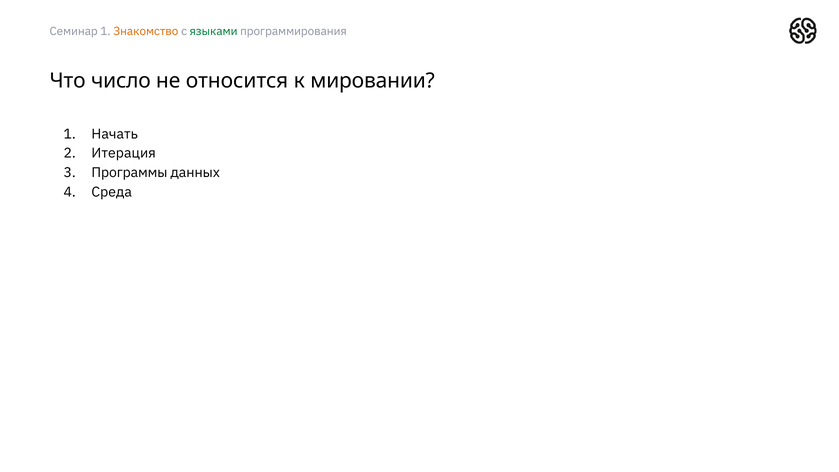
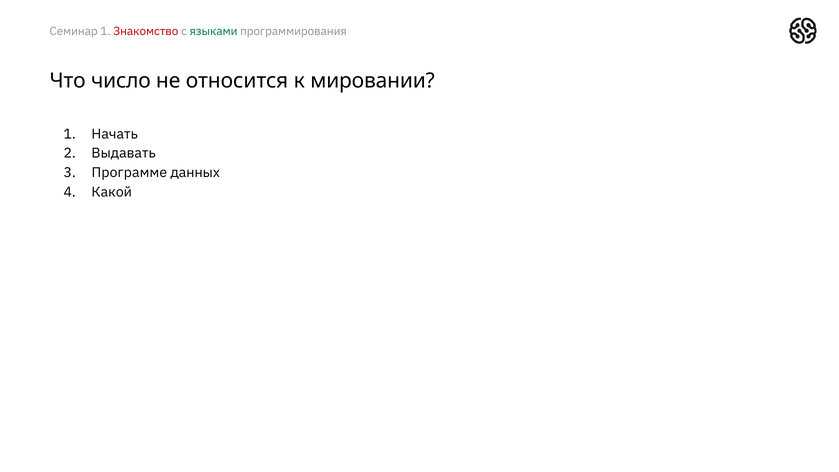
Знакомство colour: orange -> red
Итерация: Итерация -> Выдавать
Программы: Программы -> Программе
Среда: Среда -> Какой
